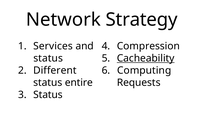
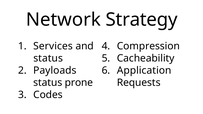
Cacheability underline: present -> none
Different: Different -> Payloads
Computing: Computing -> Application
entire: entire -> prone
Status at (48, 95): Status -> Codes
